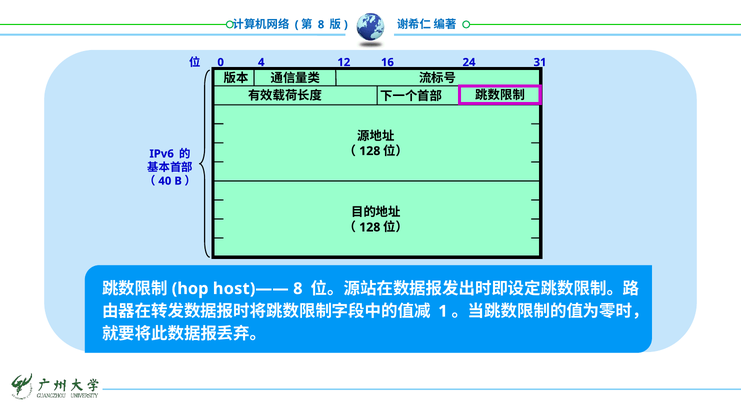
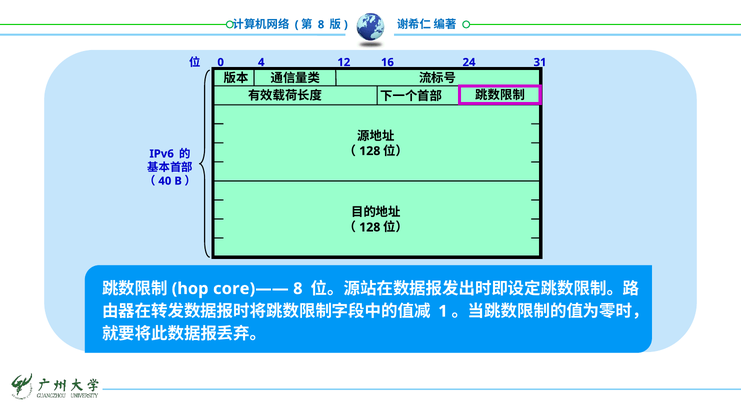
host)——: host)—— -> core)——
